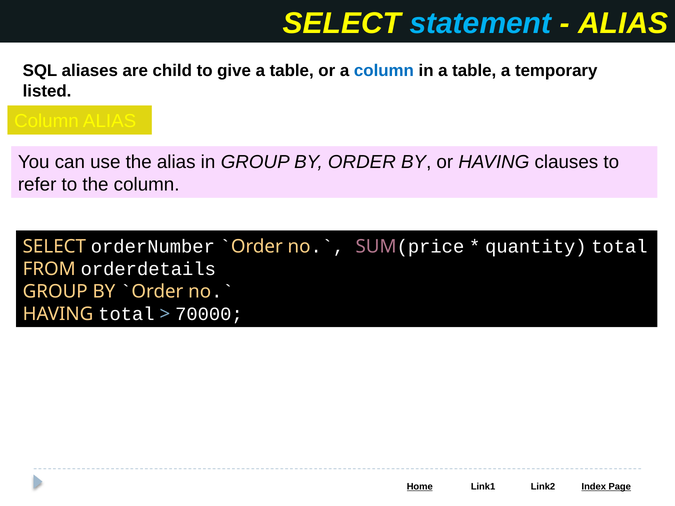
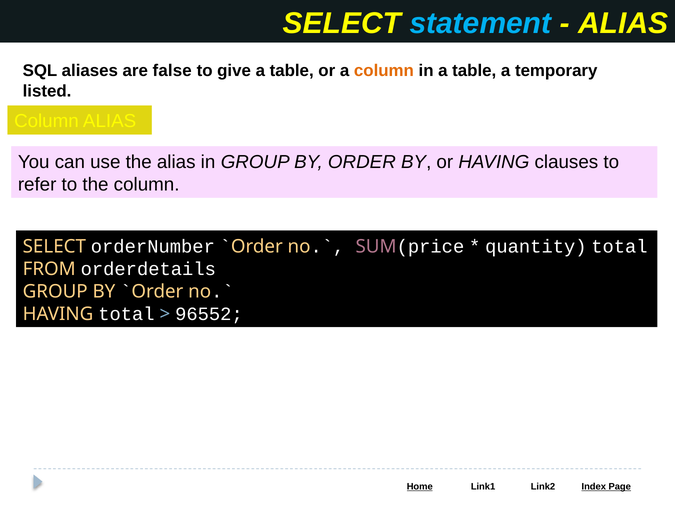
child: child -> false
column at (384, 71) colour: blue -> orange
70000: 70000 -> 96552
